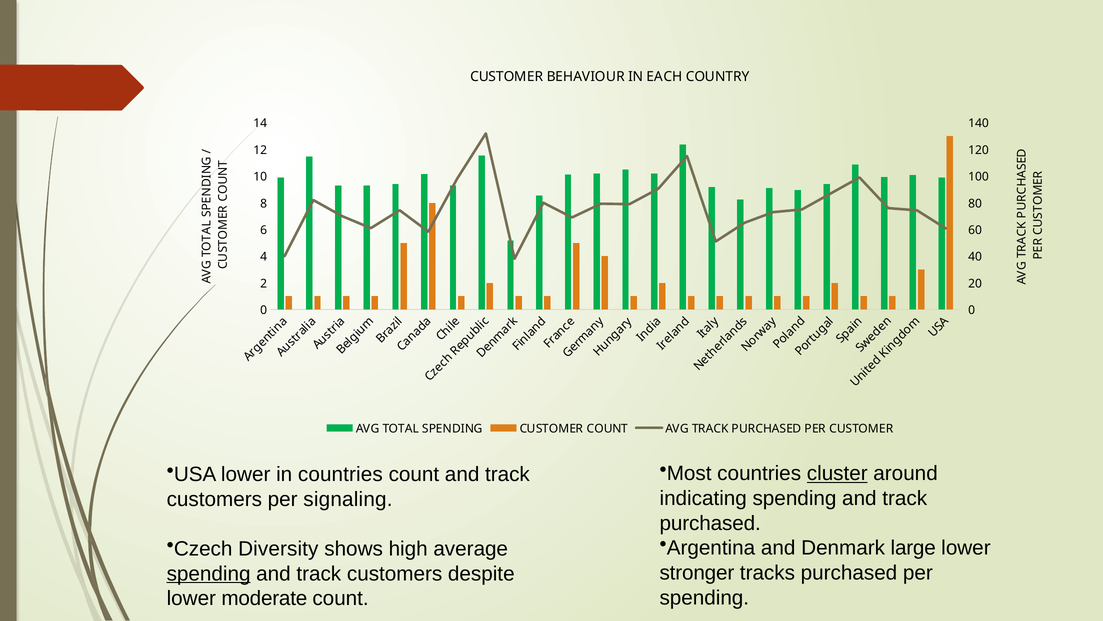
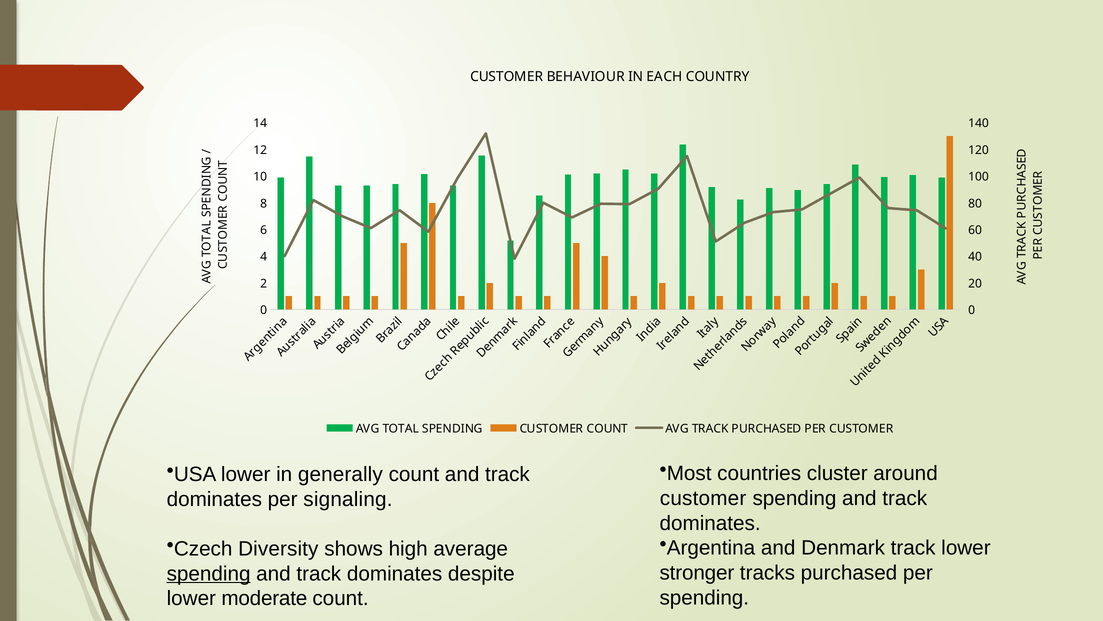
cluster underline: present -> none
in countries: countries -> generally
indicating at (703, 498): indicating -> customer
customers at (214, 499): customers -> dominates
purchased at (710, 523): purchased -> dominates
Denmark large: large -> track
customers at (395, 573): customers -> dominates
